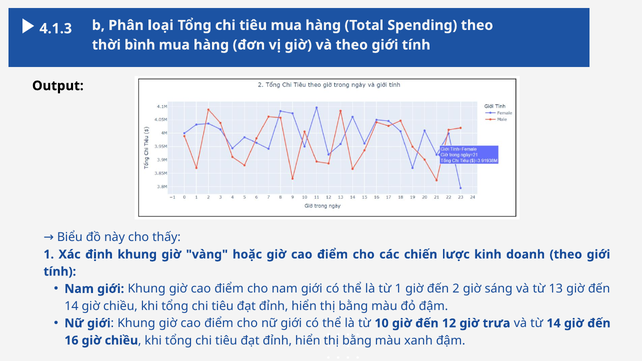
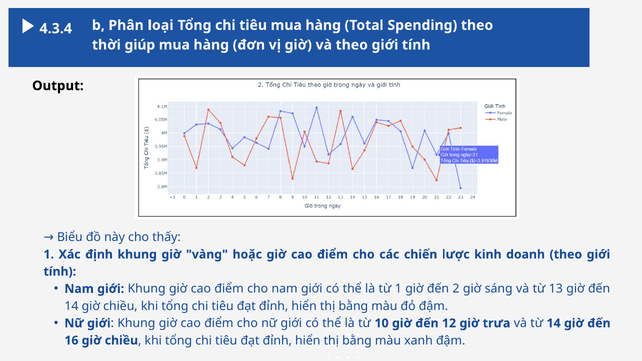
4.1.3: 4.1.3 -> 4.3.4
bình: bình -> giúp
